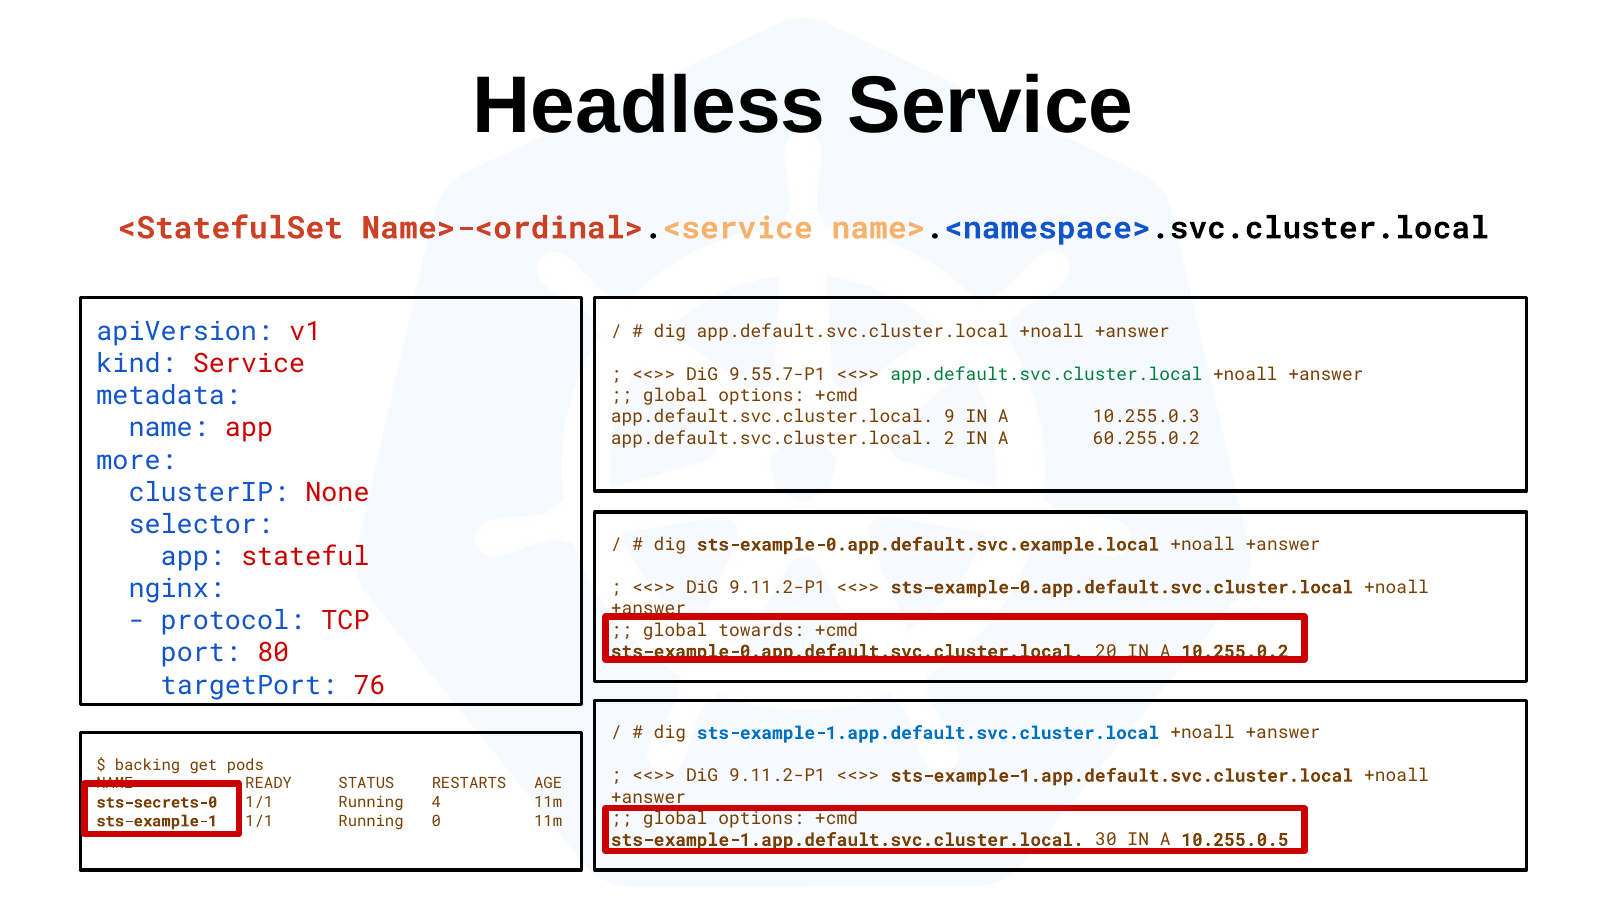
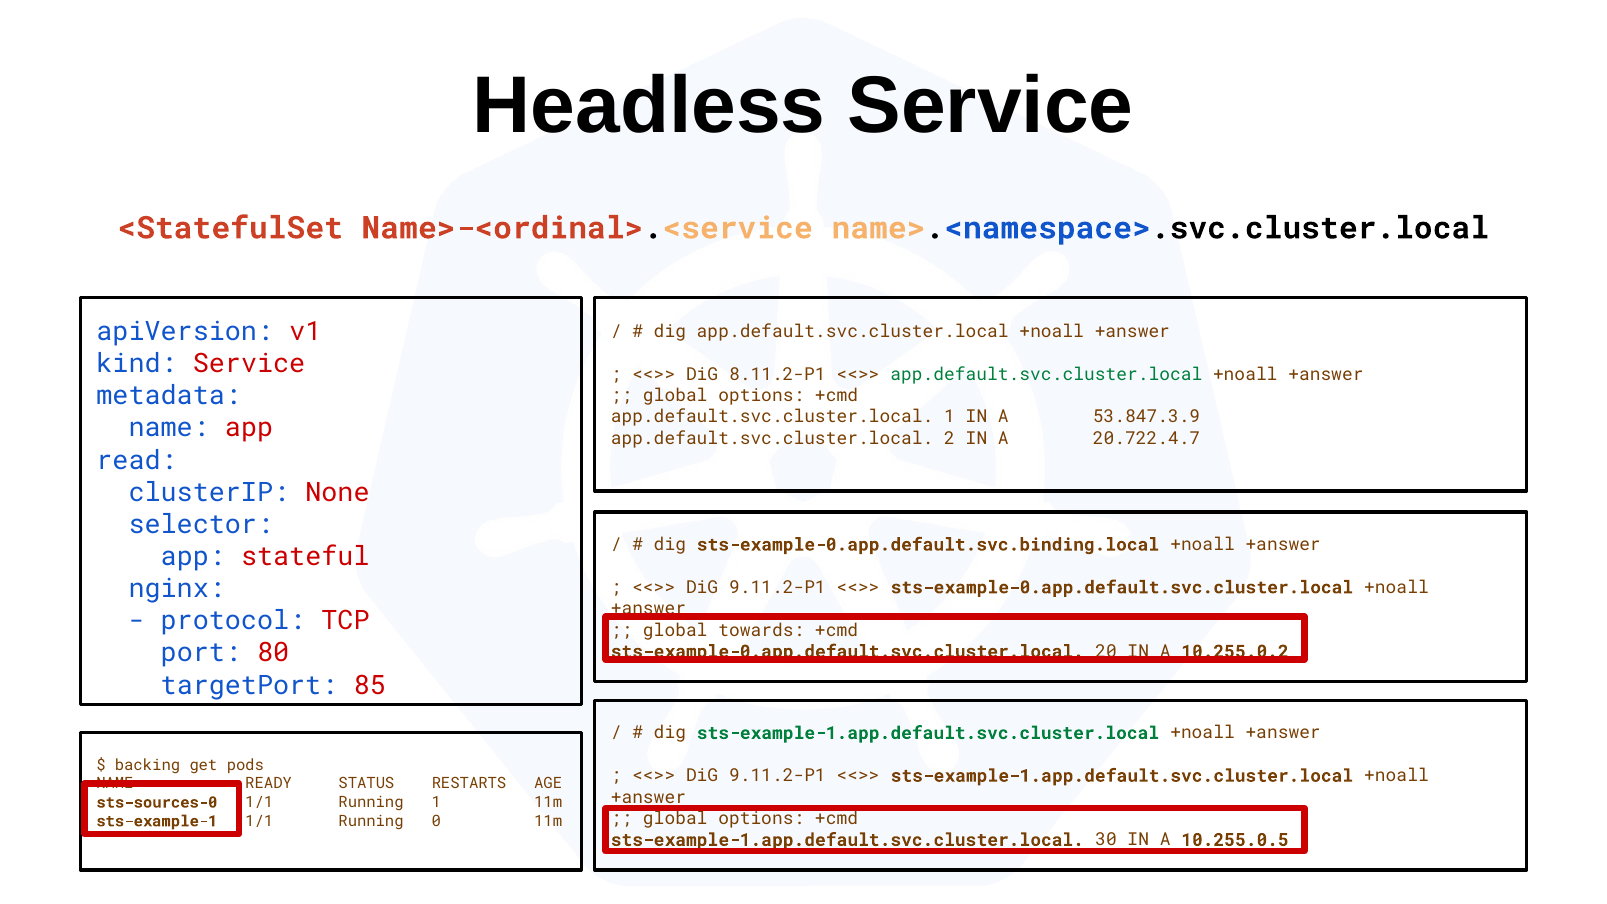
9.55.7-P1: 9.55.7-P1 -> 8.11.2-P1
app.default.svc.cluster.local 9: 9 -> 1
10.255.0.3: 10.255.0.3 -> 53.847.3.9
60.255.0.2: 60.255.0.2 -> 20.722.4.7
more: more -> read
sts-example-0.app.default.svc.example.local: sts-example-0.app.default.svc.example.local -> sts-example-0.app.default.svc.binding.local
76: 76 -> 85
sts-example-1.app.default.svc.cluster.local at (928, 733) colour: blue -> green
sts-secrets-0: sts-secrets-0 -> sts-sources-0
Running 4: 4 -> 1
